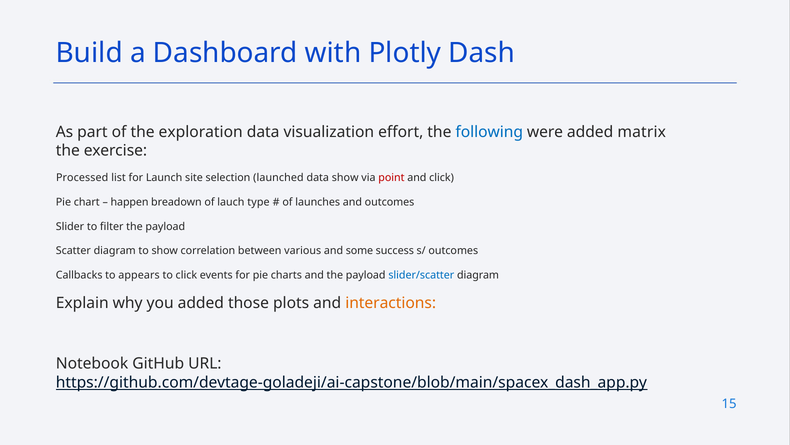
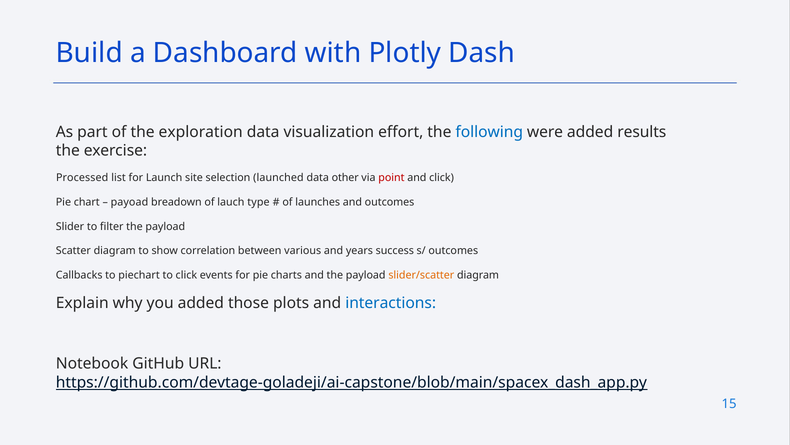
matrix: matrix -> results
data show: show -> other
happen: happen -> payoad
some: some -> years
appears: appears -> piechart
slider/scatter colour: blue -> orange
interactions colour: orange -> blue
